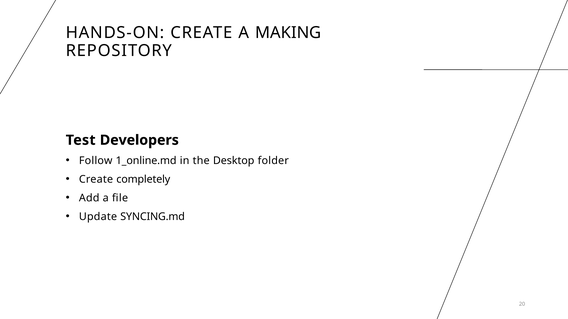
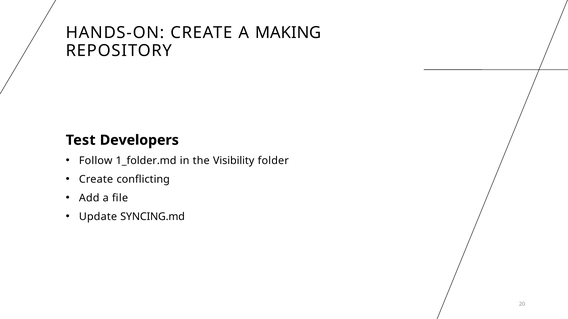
1_online.md: 1_online.md -> 1_folder.md
Desktop: Desktop -> Visibility
completely: completely -> conflicting
